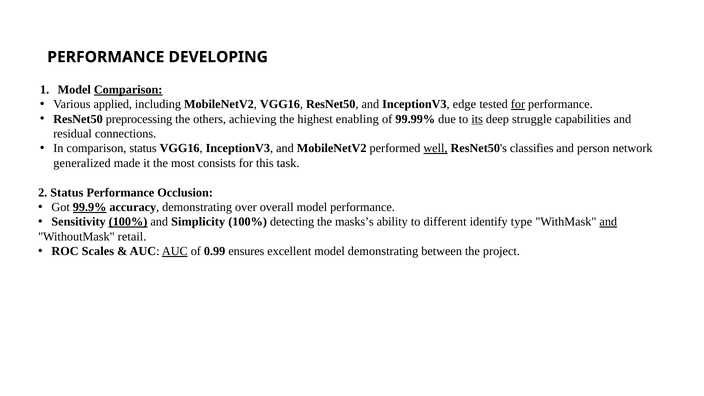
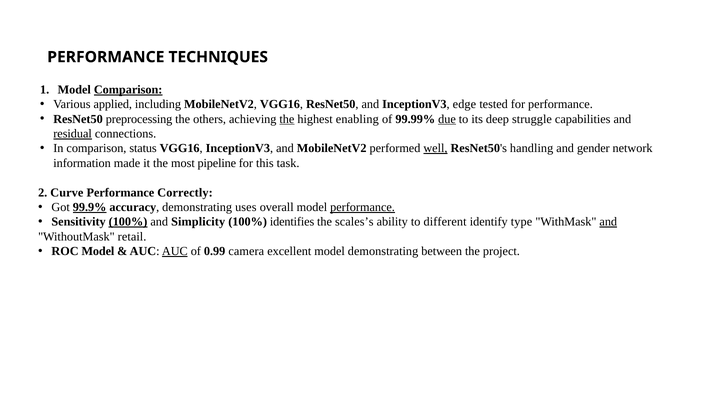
DEVELOPING: DEVELOPING -> TECHNIQUES
for at (518, 104) underline: present -> none
the at (287, 119) underline: none -> present
due underline: none -> present
its underline: present -> none
residual underline: none -> present
classifies: classifies -> handling
person: person -> gender
generalized: generalized -> information
consists: consists -> pipeline
2 Status: Status -> Curve
Occlusion: Occlusion -> Correctly
over: over -> uses
performance at (363, 207) underline: none -> present
detecting: detecting -> identifies
masks’s: masks’s -> scales’s
ROC Scales: Scales -> Model
ensures: ensures -> camera
